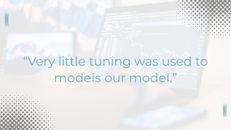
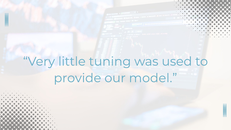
models: models -> provide
